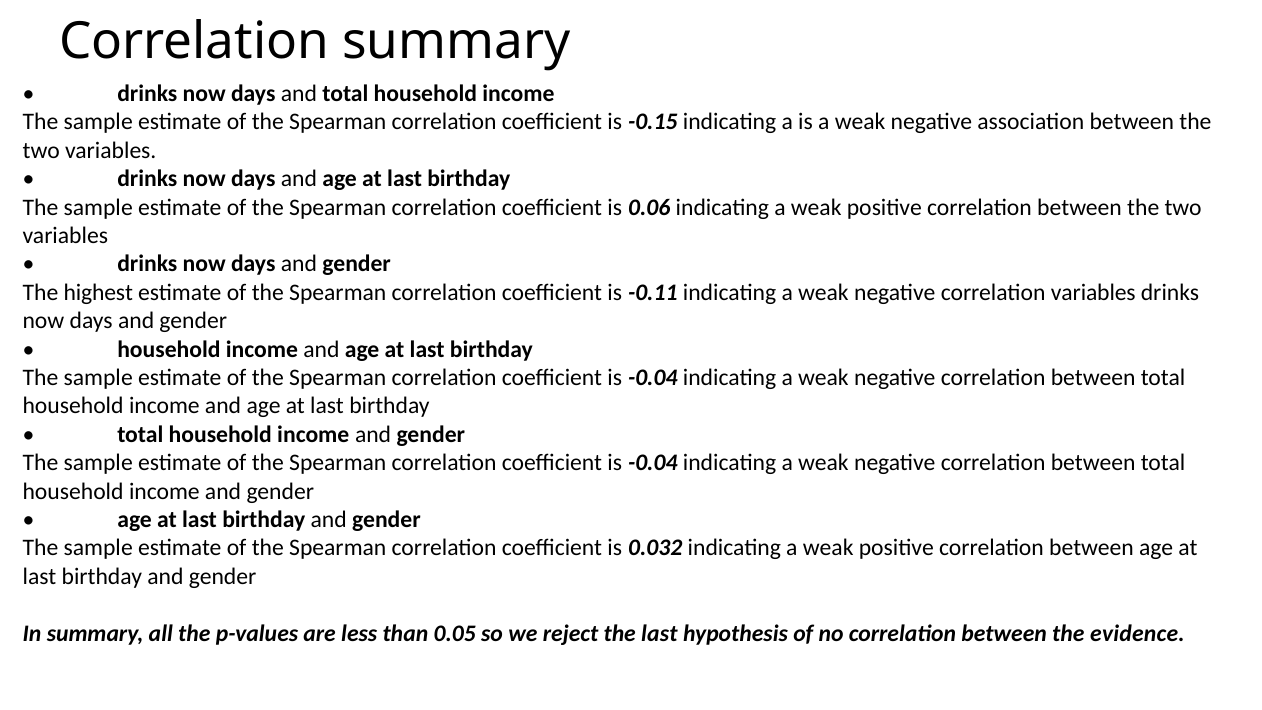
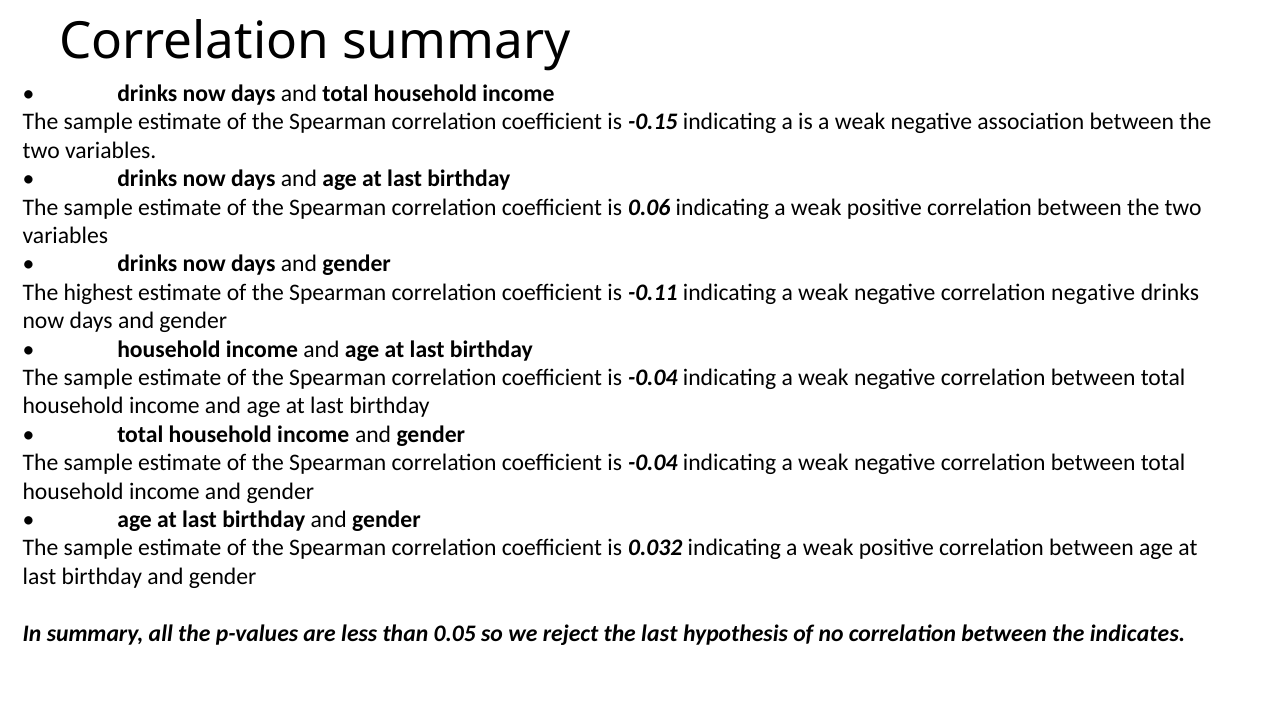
correlation variables: variables -> negative
evidence: evidence -> indicates
